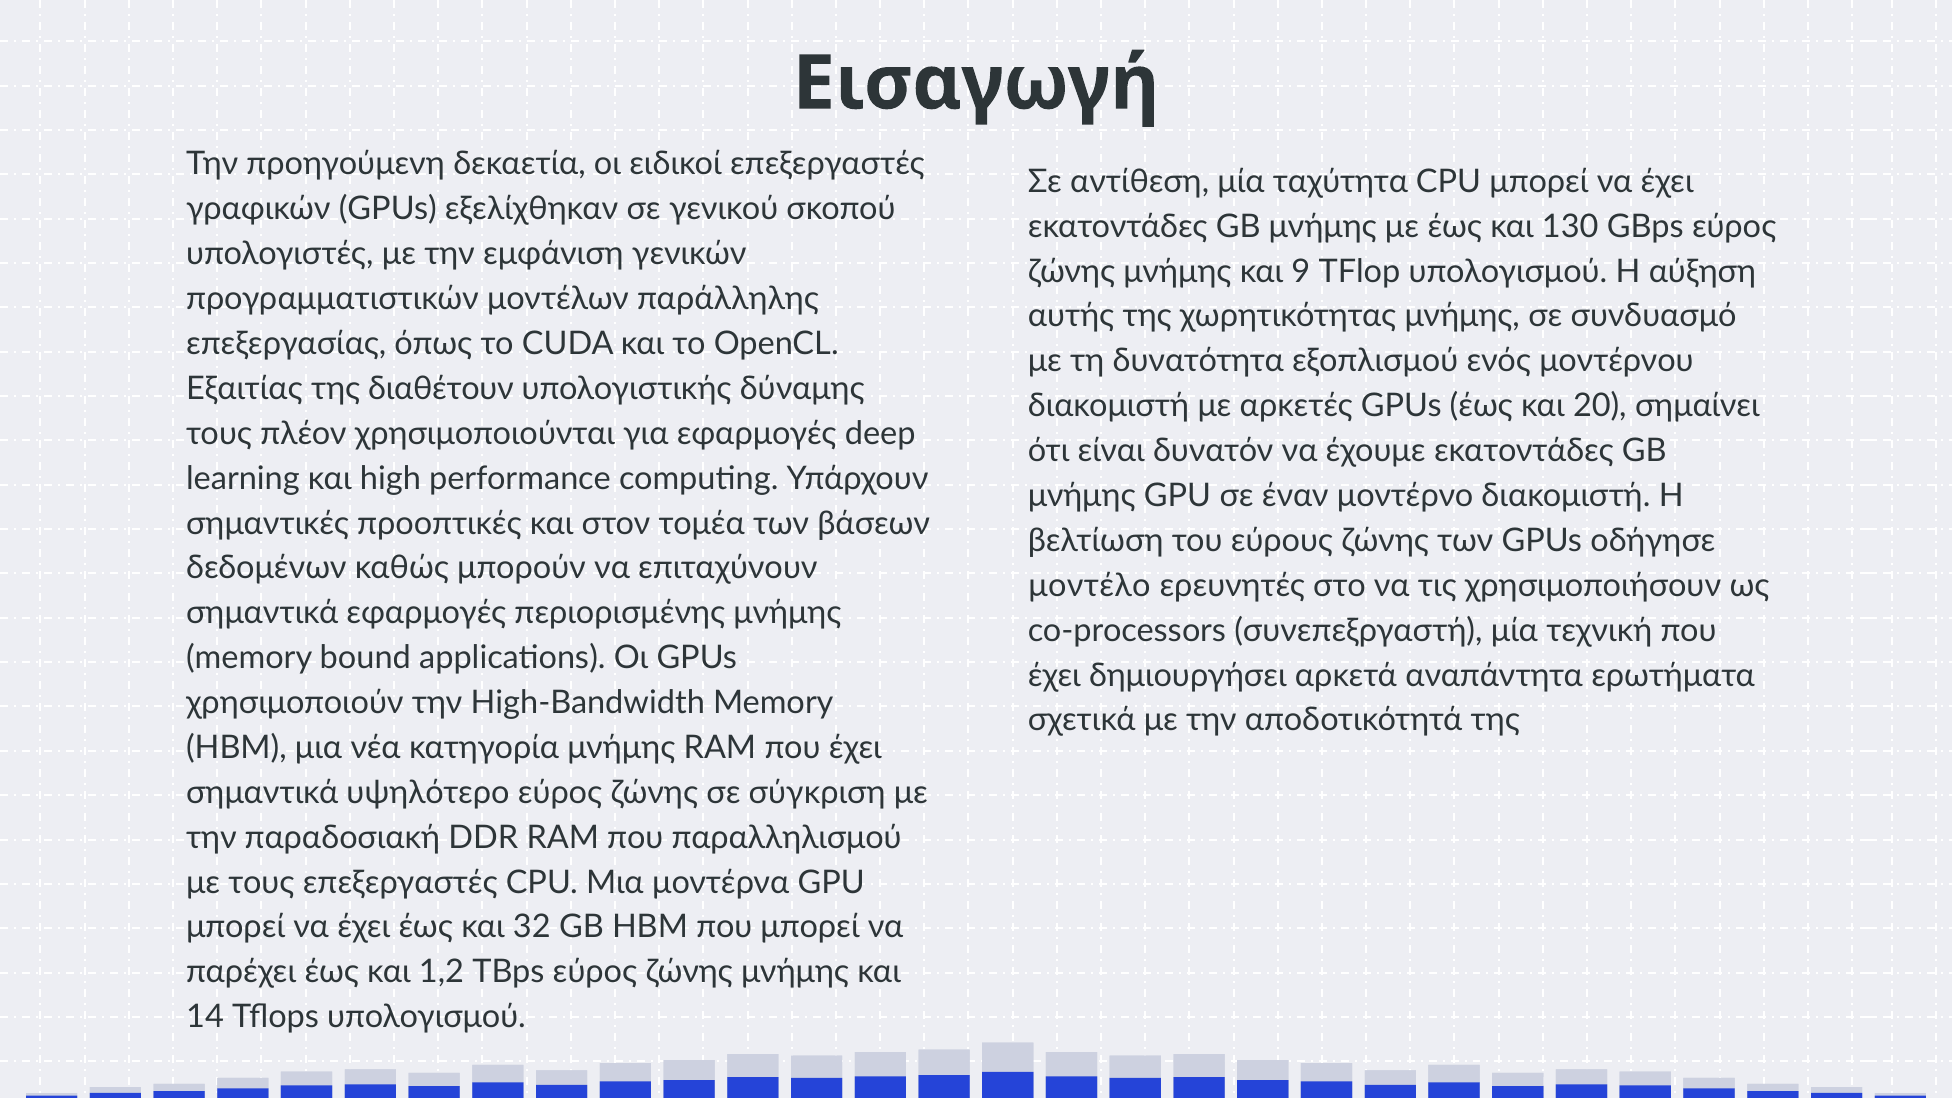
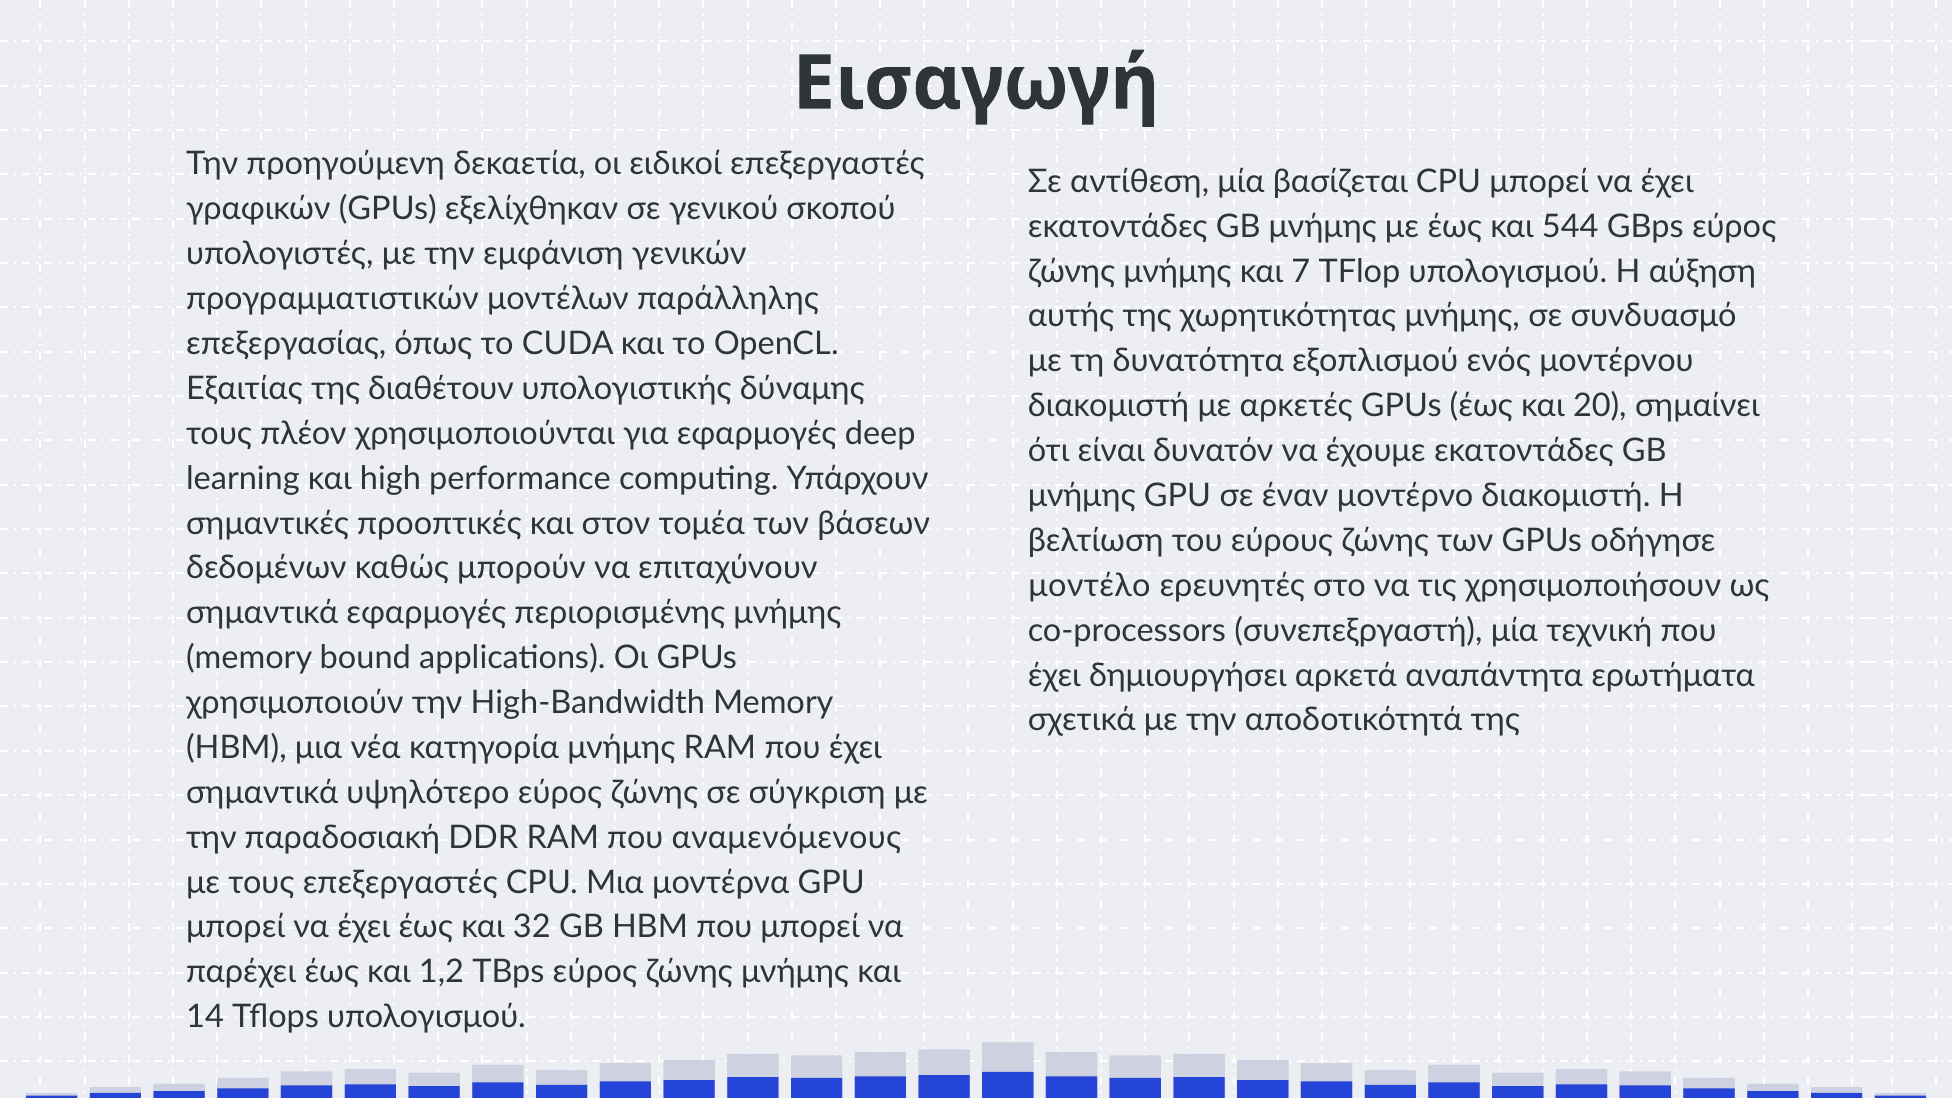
ταχύτητα: ταχύτητα -> βασίζεται
130: 130 -> 544
9: 9 -> 7
παραλληλισμού: παραλληλισμού -> αναμενόμενους
